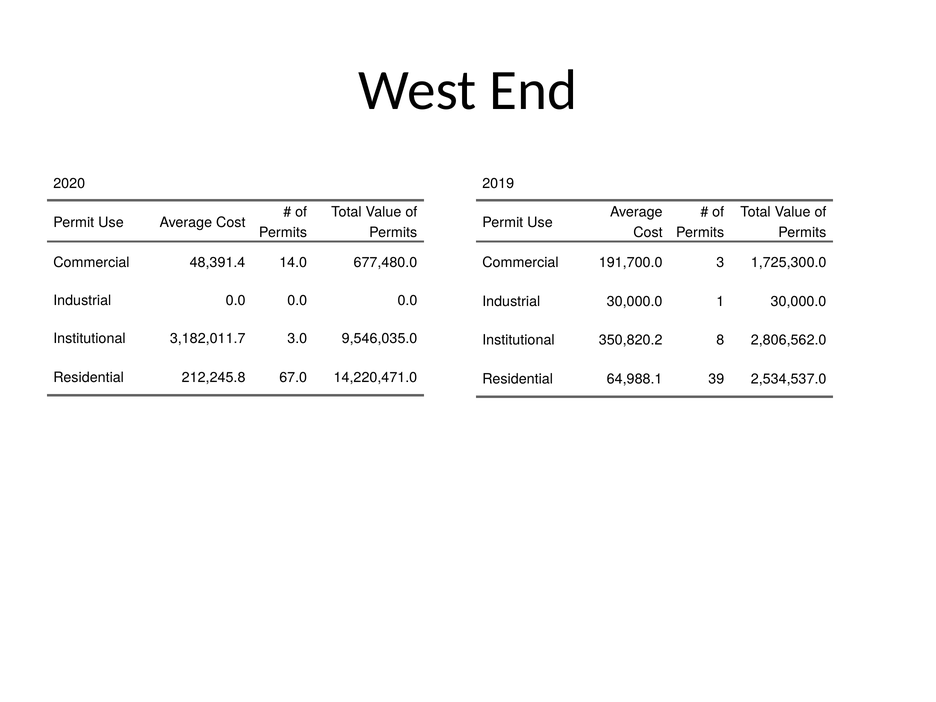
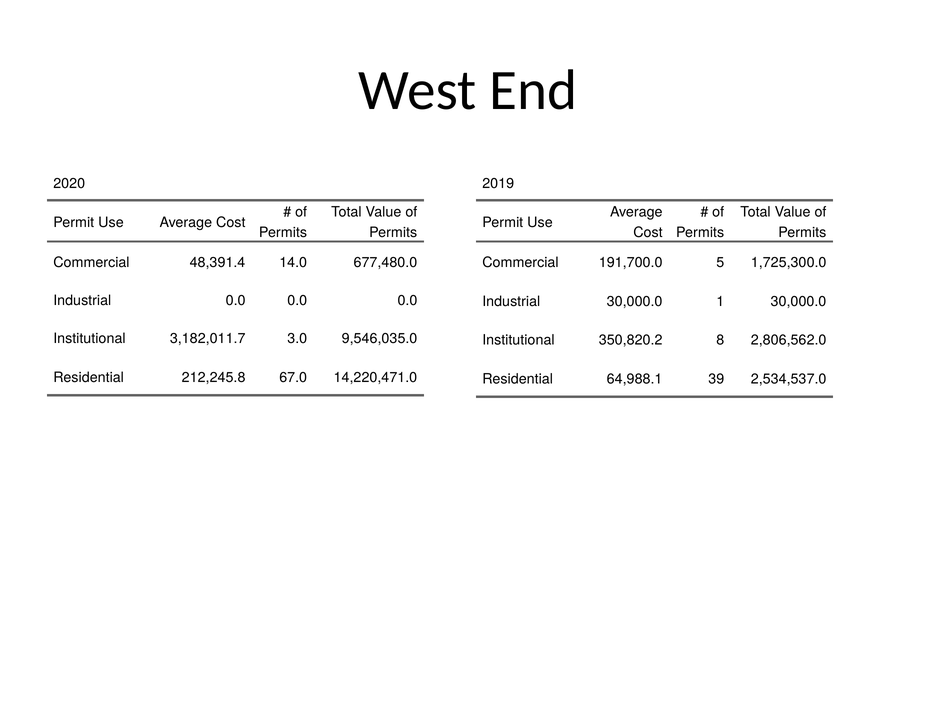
3: 3 -> 5
